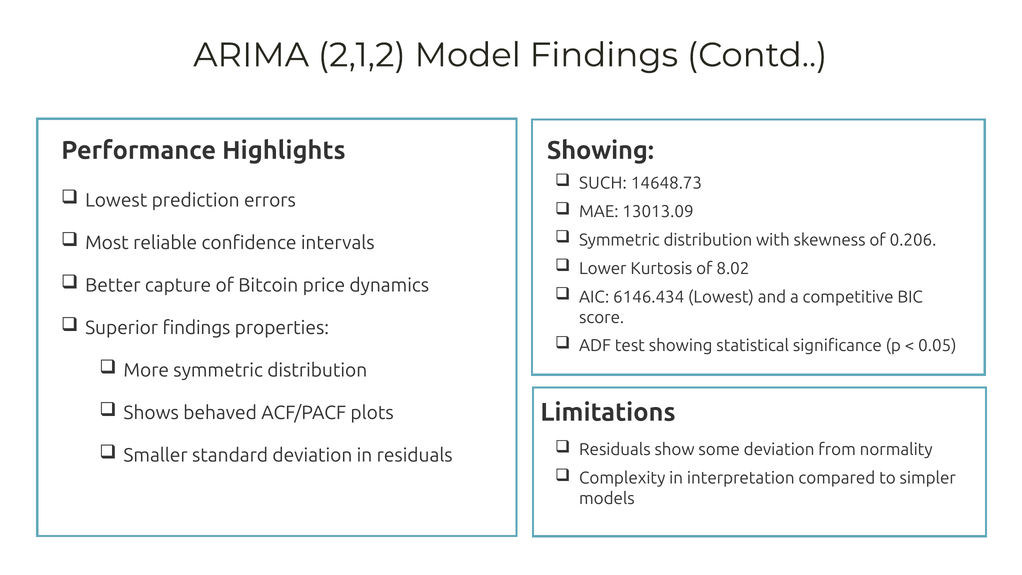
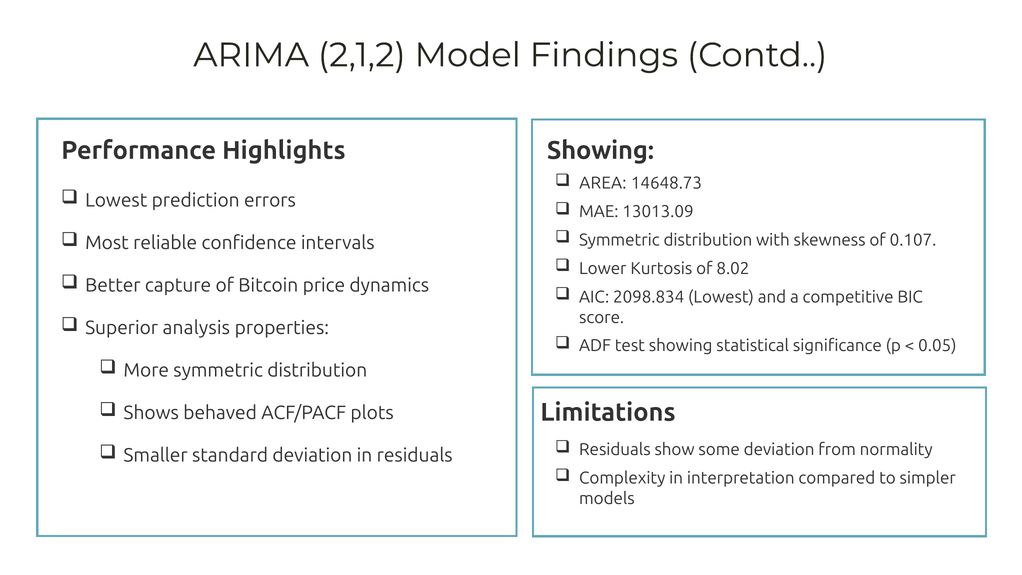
SUCH: SUCH -> AREA
0.206: 0.206 -> 0.107
6146.434: 6146.434 -> 2098.834
Superior findings: findings -> analysis
